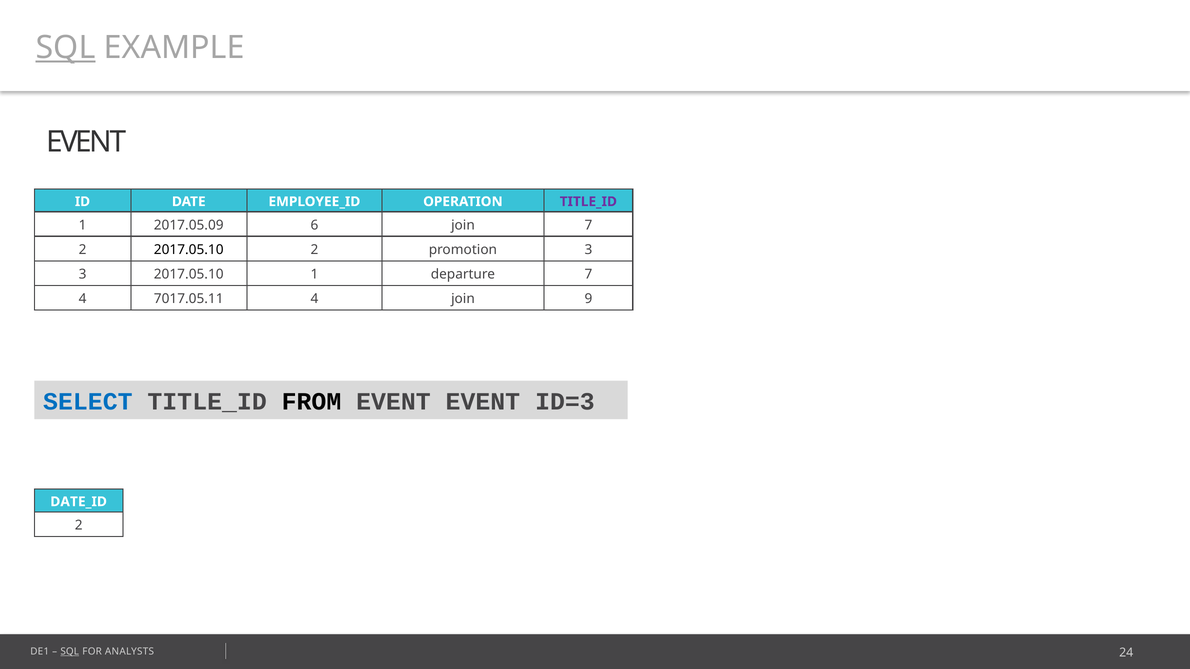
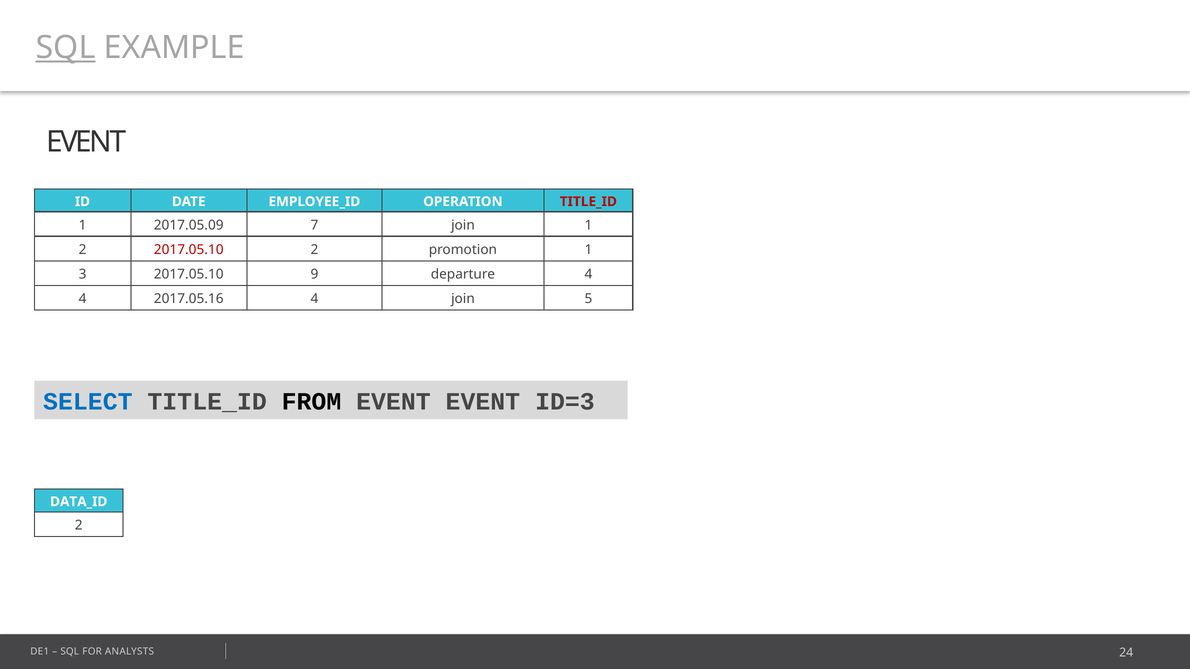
TITLE_ID at (588, 202) colour: purple -> red
6: 6 -> 7
join 7: 7 -> 1
2017.05.10 at (189, 250) colour: black -> red
promotion 3: 3 -> 1
2017.05.10 1: 1 -> 9
departure 7: 7 -> 4
7017.05.11: 7017.05.11 -> 2017.05.16
9: 9 -> 5
DATE_ID: DATE_ID -> DATA_ID
SQL at (70, 652) underline: present -> none
